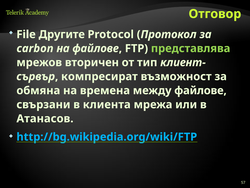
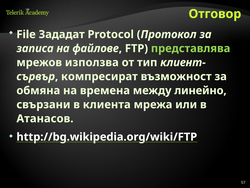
Другите: Другите -> Зададат
carbon: carbon -> записа
вторичен: вторичен -> използва
между файлове: файлове -> линейно
http://bg.wikipedia.org/wiki/FTP colour: light blue -> white
